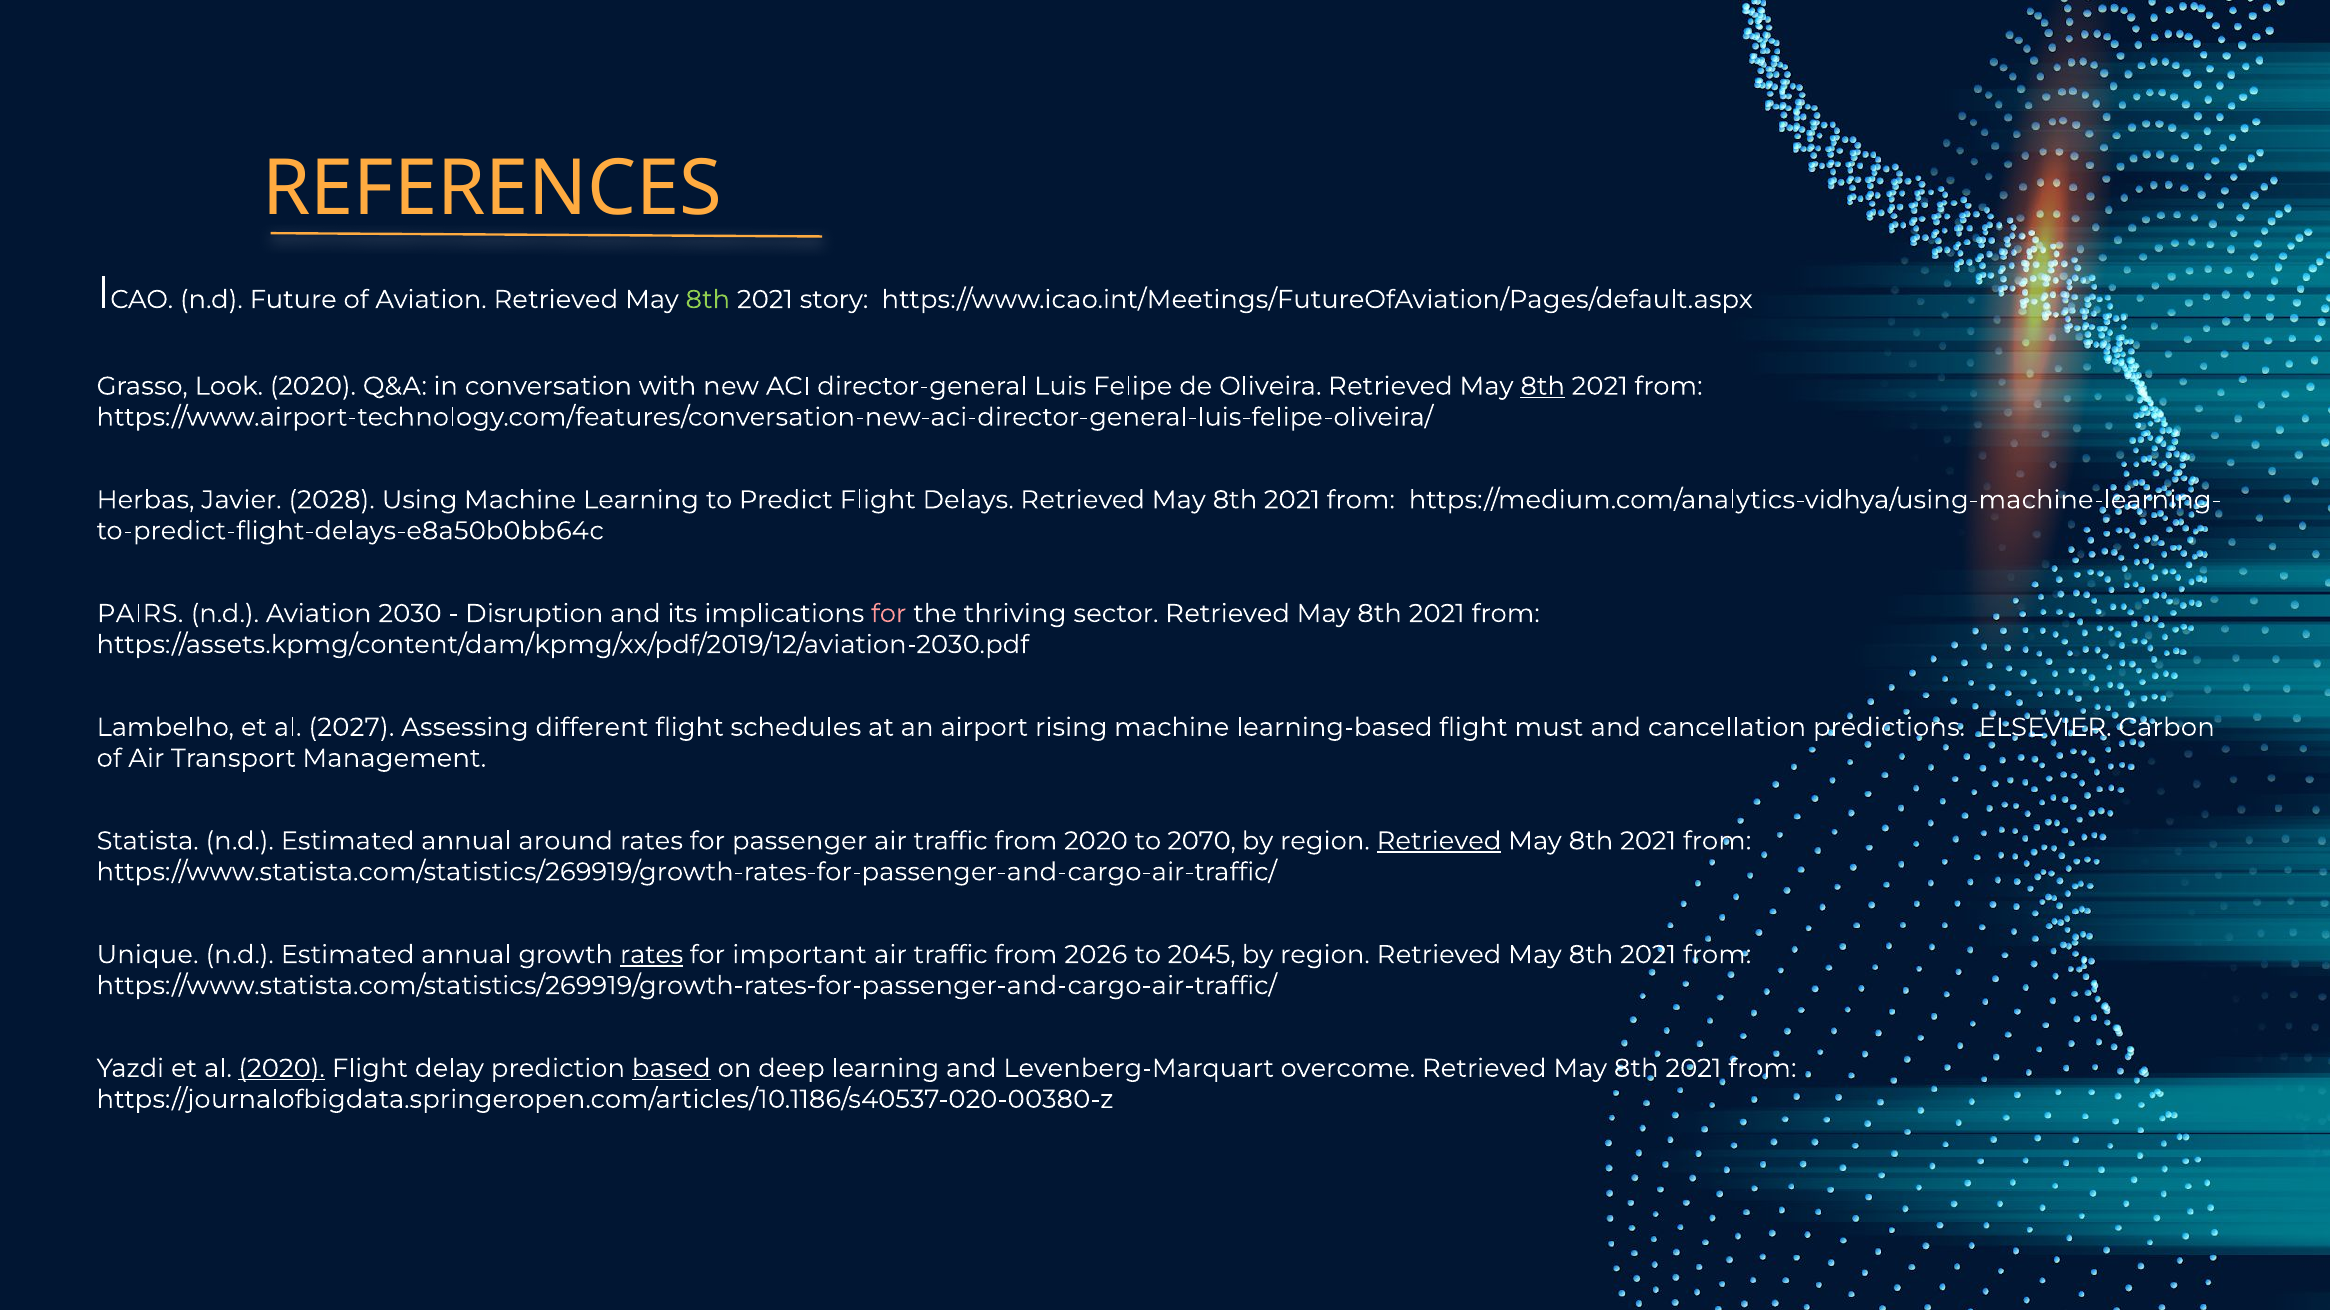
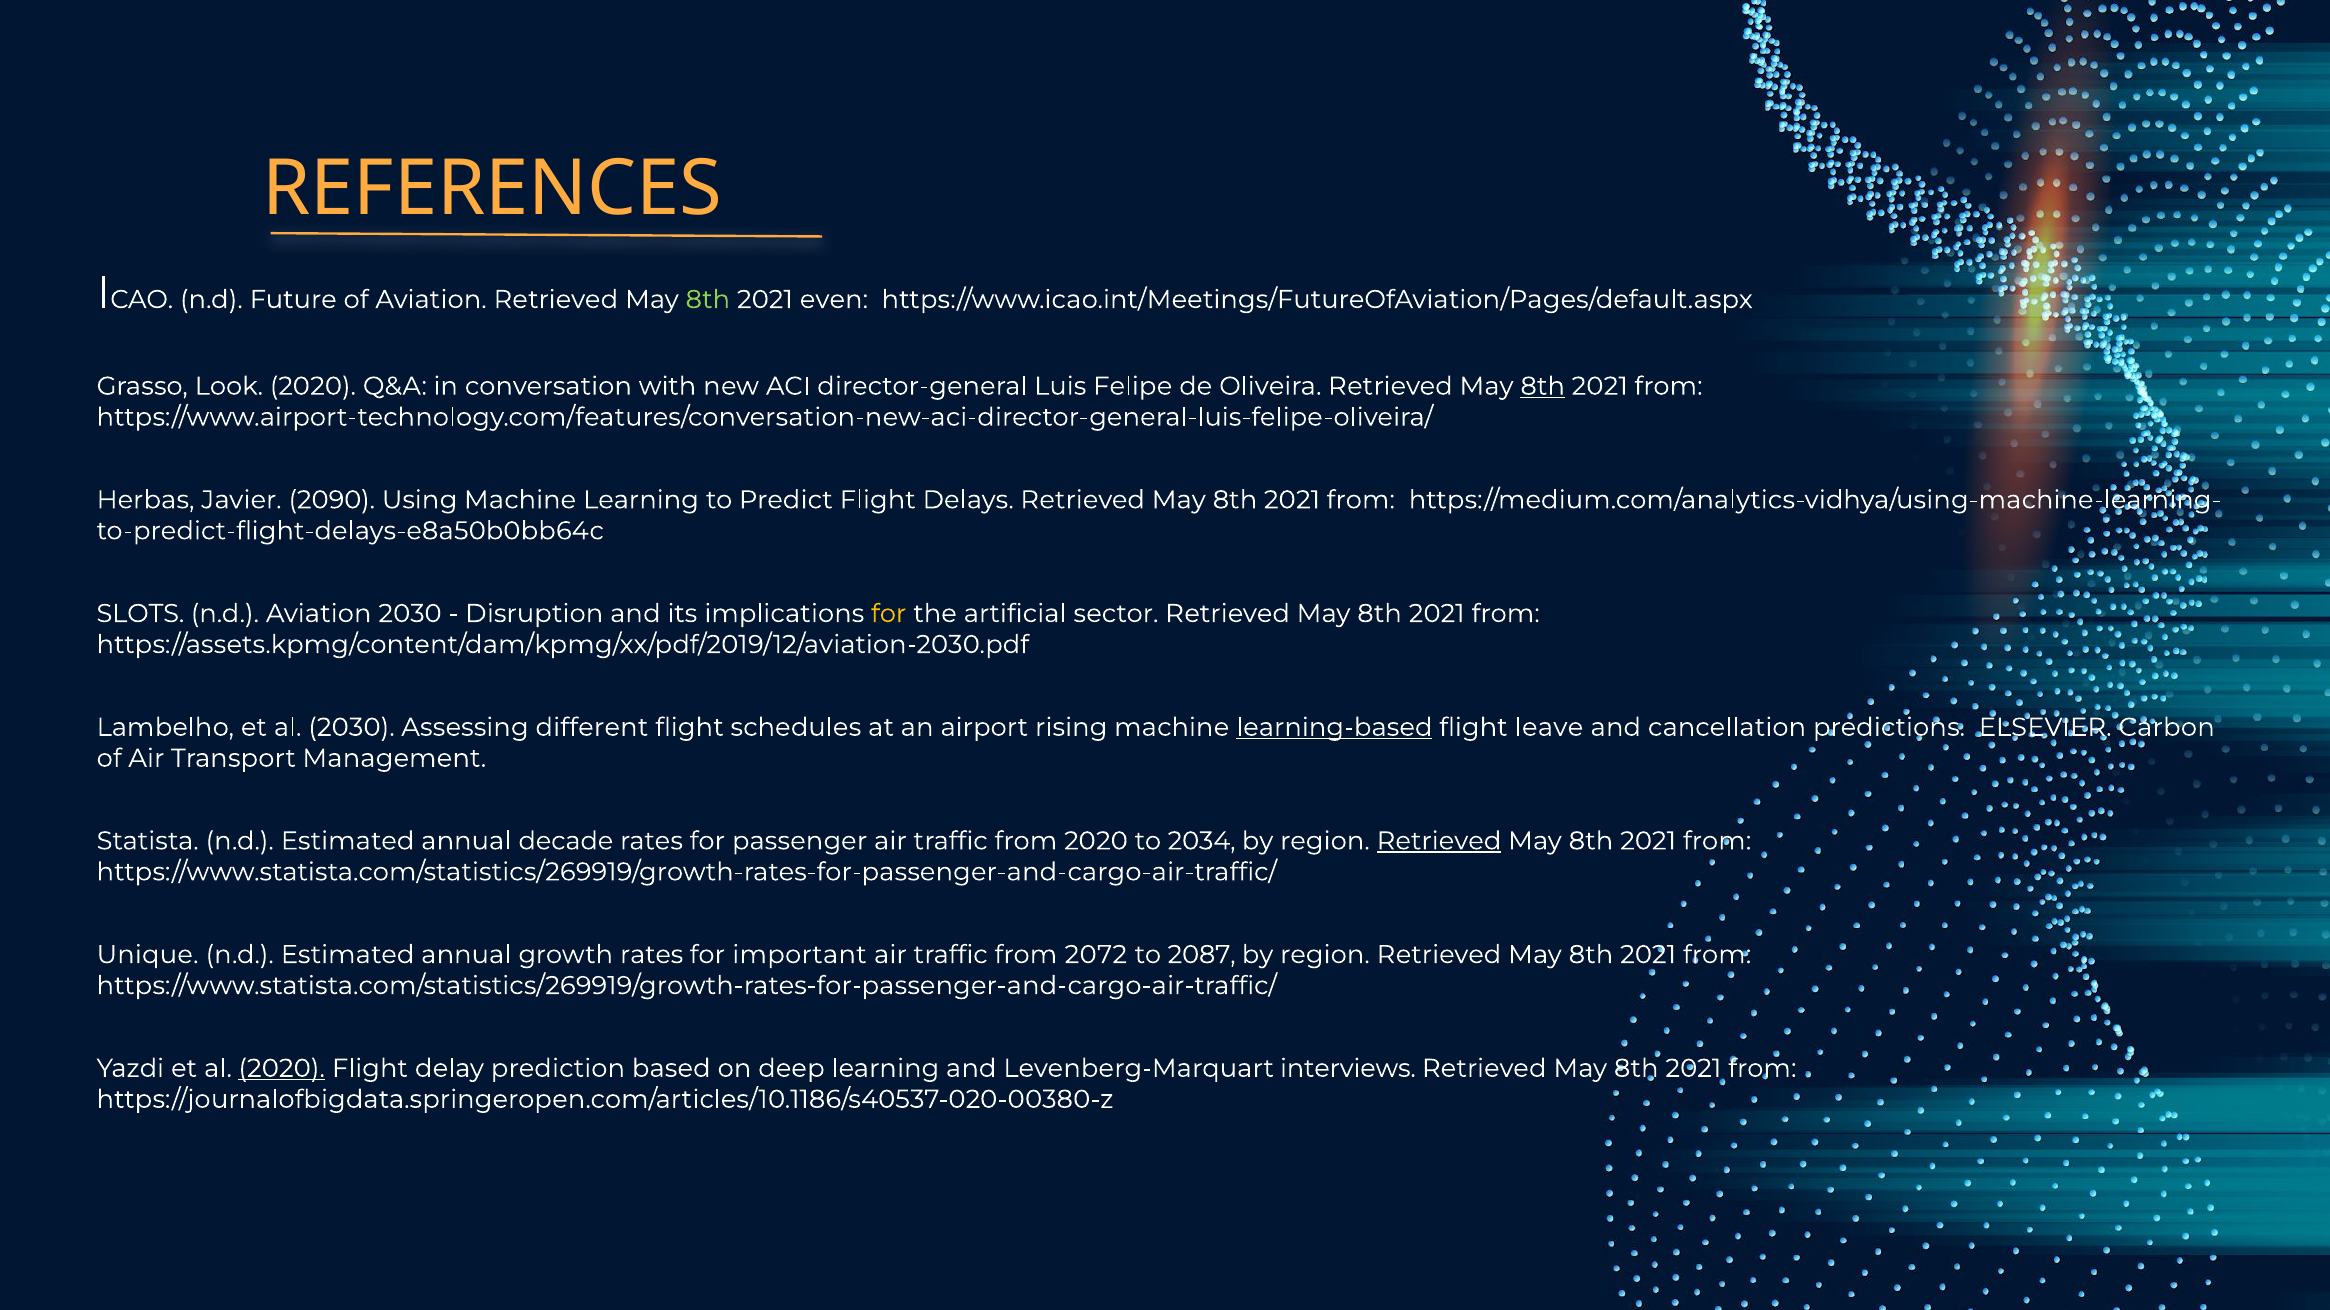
story: story -> even
2028: 2028 -> 2090
PAIRS: PAIRS -> SLOTS
for at (889, 614) colour: pink -> yellow
thriving: thriving -> artificial
al 2027: 2027 -> 2030
learning-based underline: none -> present
must: must -> leave
around: around -> decade
2070: 2070 -> 2034
rates at (652, 955) underline: present -> none
2026: 2026 -> 2072
2045: 2045 -> 2087
based underline: present -> none
overcome: overcome -> interviews
